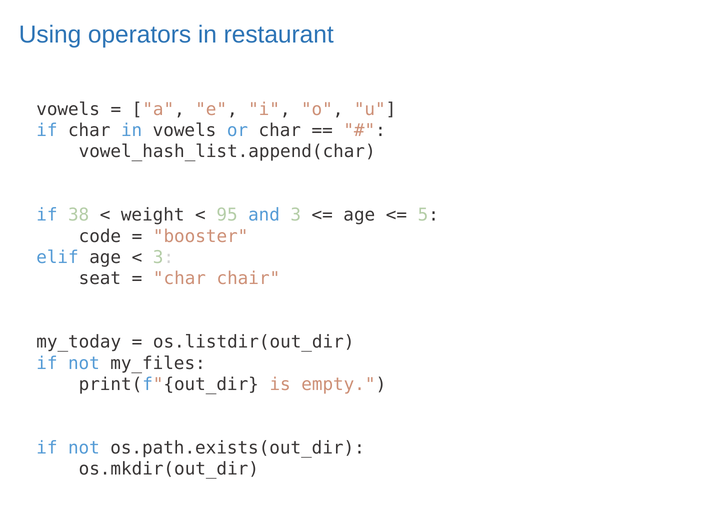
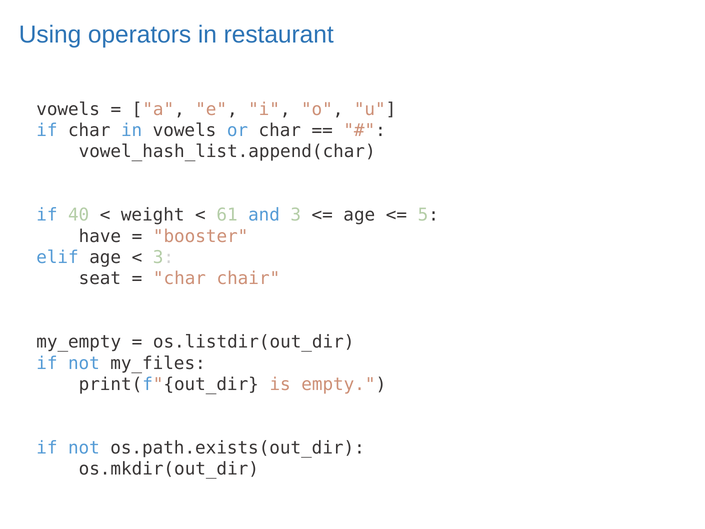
38: 38 -> 40
95: 95 -> 61
code: code -> have
my_today: my_today -> my_empty
